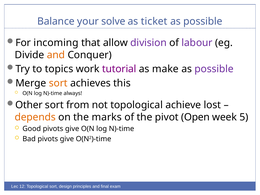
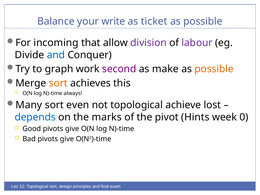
solve: solve -> write
and at (56, 55) colour: orange -> blue
topics: topics -> graph
tutorial: tutorial -> second
possible at (214, 69) colour: purple -> orange
Other: Other -> Many
from: from -> even
depends colour: orange -> blue
Open: Open -> Hints
5: 5 -> 0
